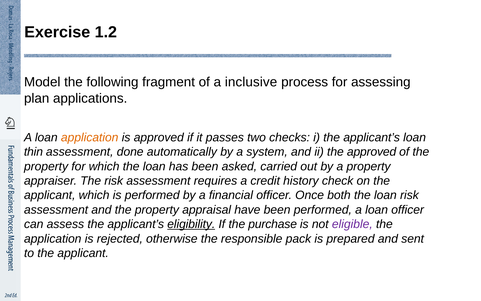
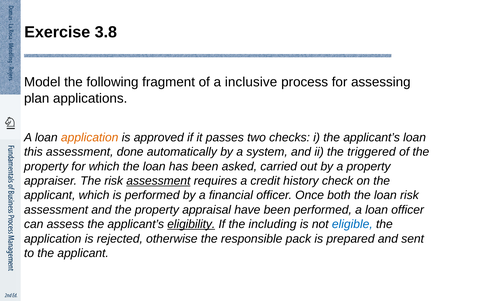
1.2: 1.2 -> 3.8
thin: thin -> this
the approved: approved -> triggered
assessment at (158, 181) underline: none -> present
purchase: purchase -> including
eligible colour: purple -> blue
